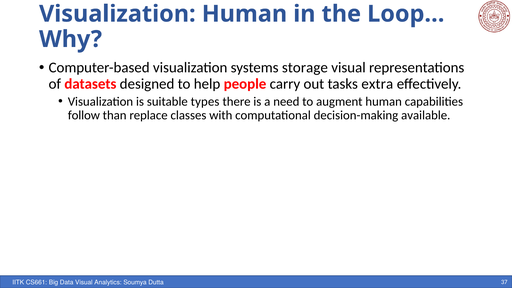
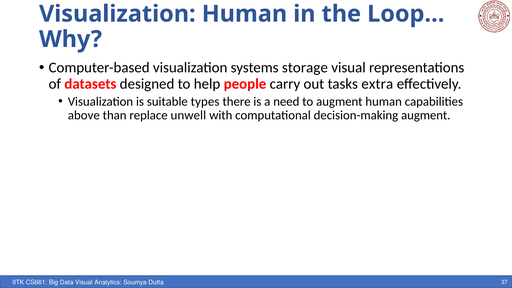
follow: follow -> above
classes: classes -> unwell
decision-making available: available -> augment
